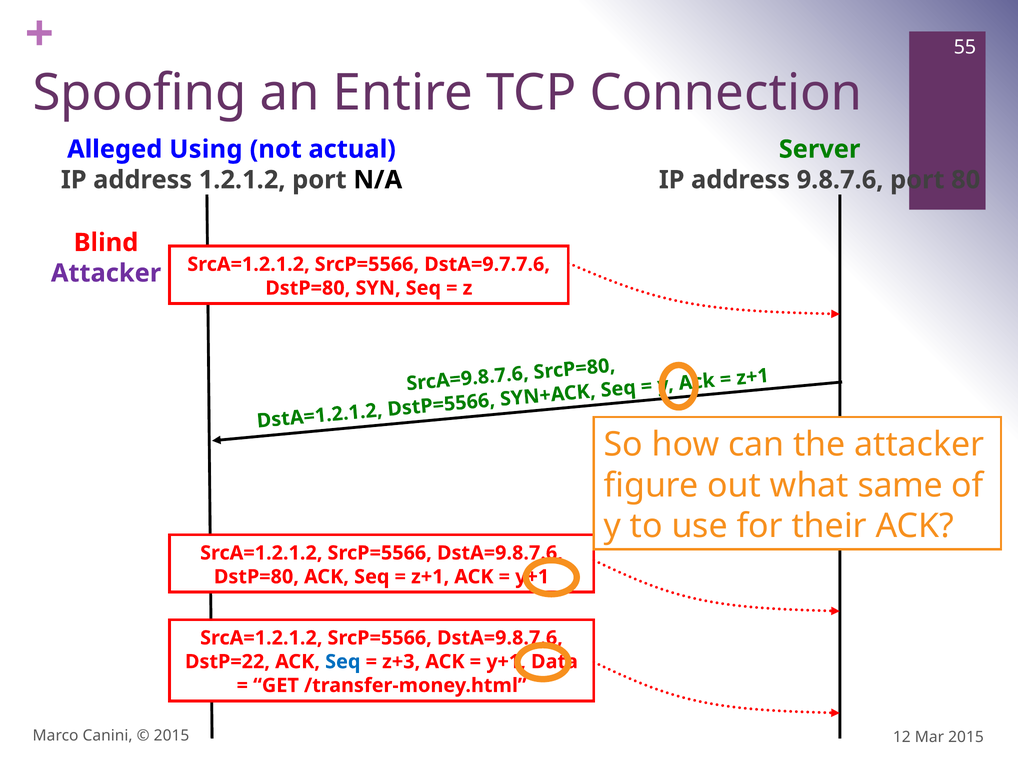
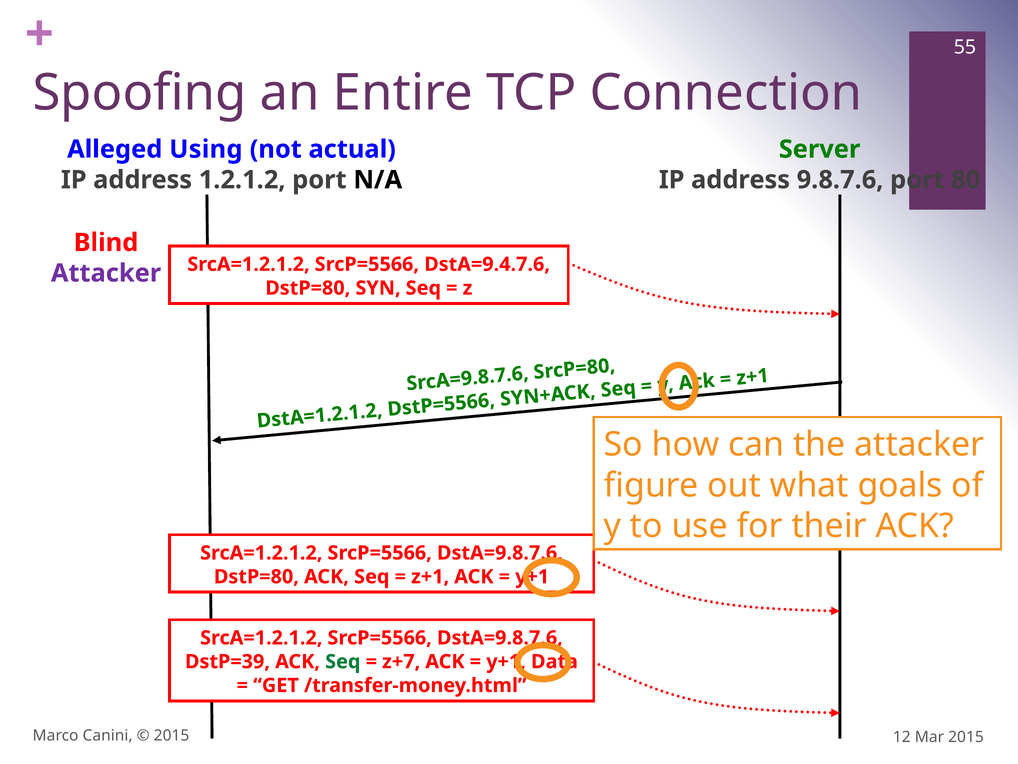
DstA=9.7.7.6: DstA=9.7.7.6 -> DstA=9.4.7.6
same: same -> goals
DstP=22: DstP=22 -> DstP=39
Seq at (343, 661) colour: blue -> green
z+3: z+3 -> z+7
